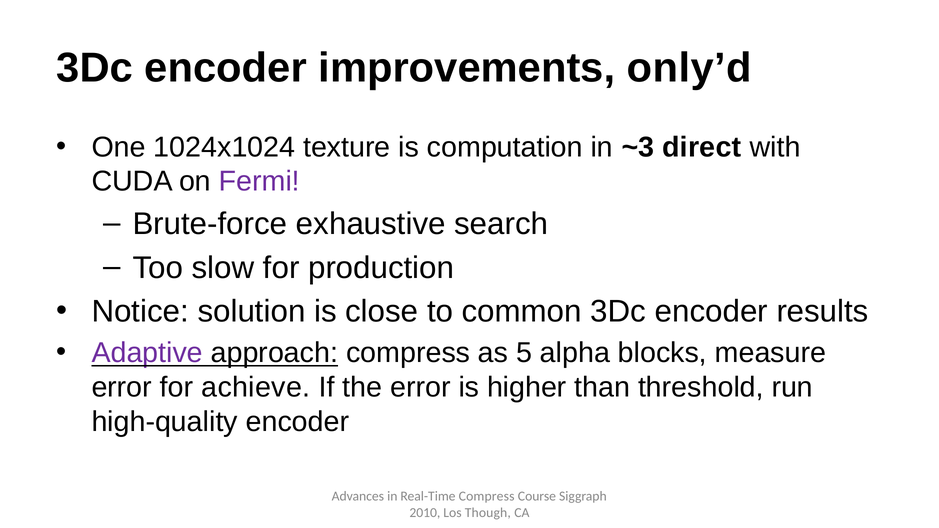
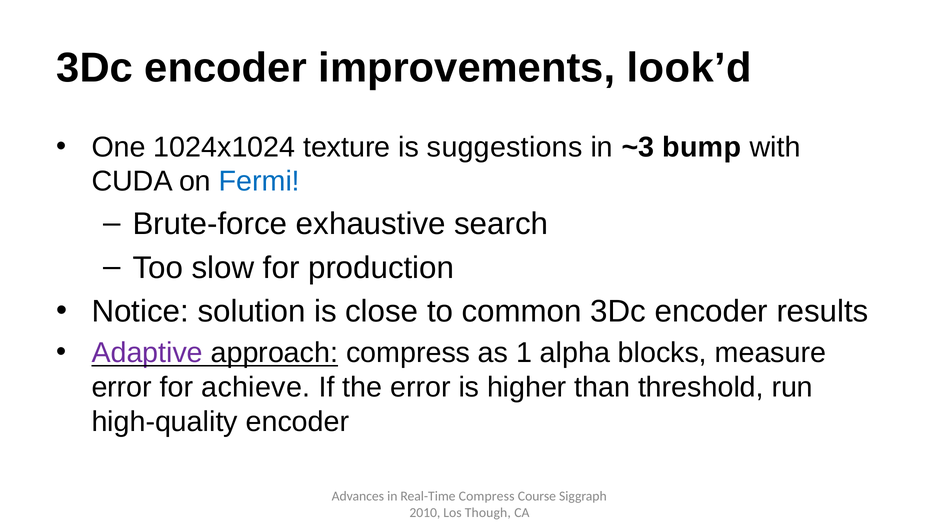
only’d: only’d -> look’d
computation: computation -> suggestions
direct: direct -> bump
Fermi colour: purple -> blue
5: 5 -> 1
